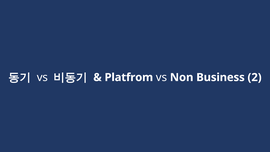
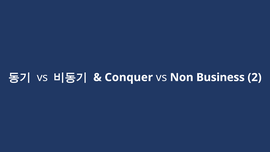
Platfrom: Platfrom -> Conquer
